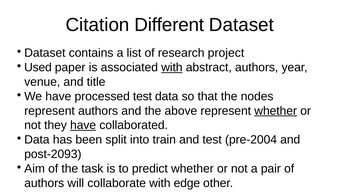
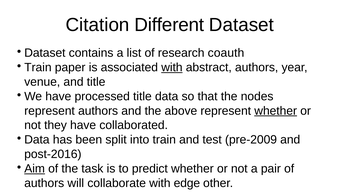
project: project -> coauth
Used at (38, 67): Used -> Train
processed test: test -> title
have at (83, 125) underline: present -> none
pre-2004: pre-2004 -> pre-2009
post-2093: post-2093 -> post-2016
Aim underline: none -> present
